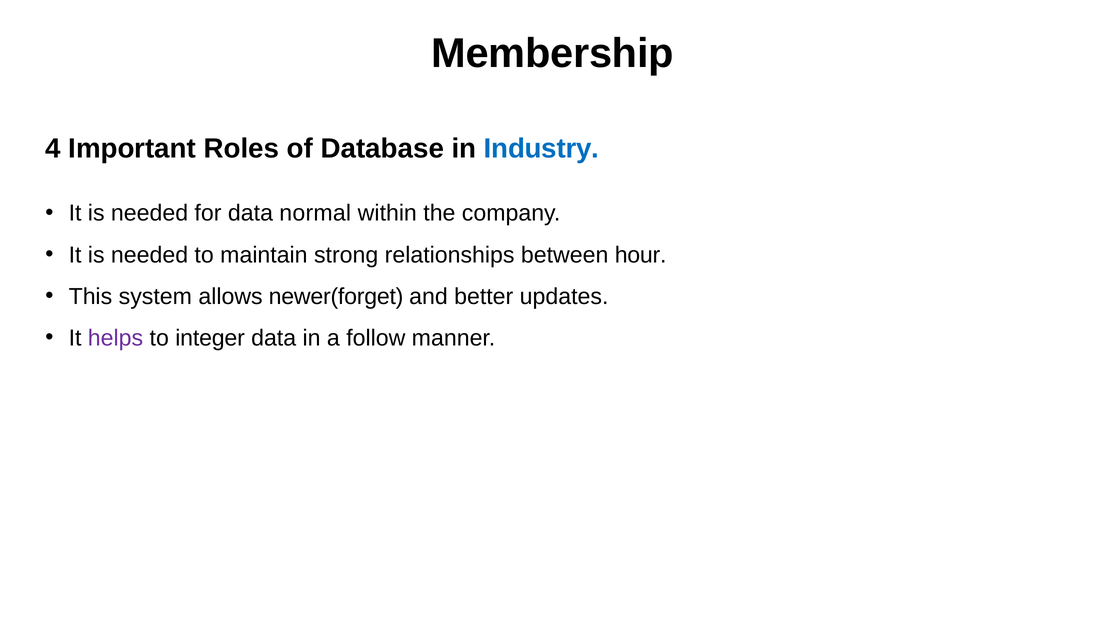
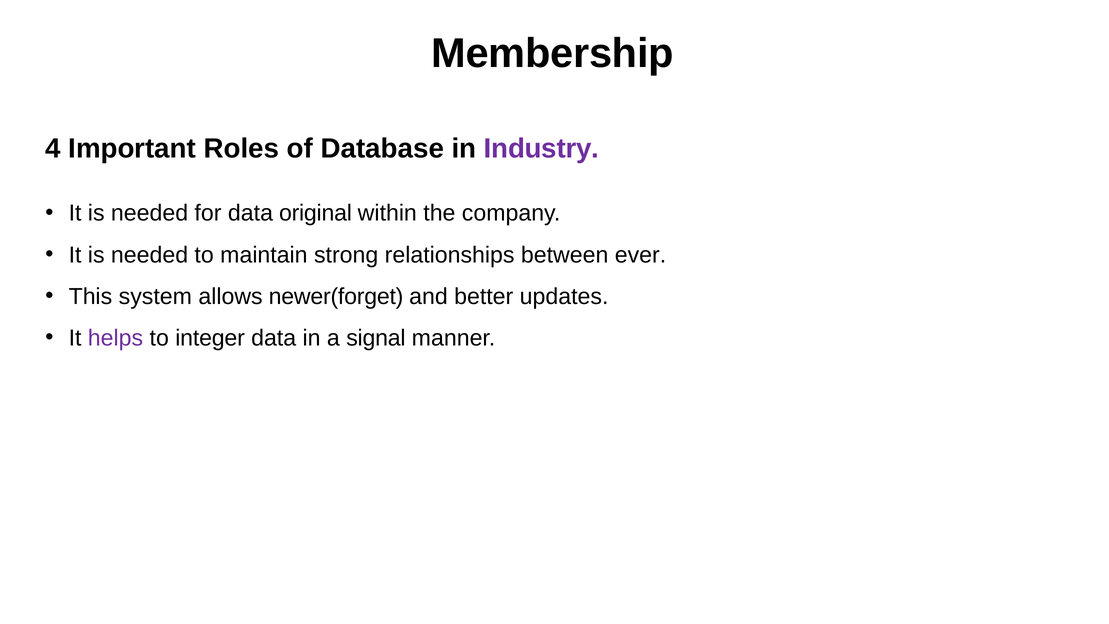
Industry colour: blue -> purple
normal: normal -> original
hour: hour -> ever
follow: follow -> signal
